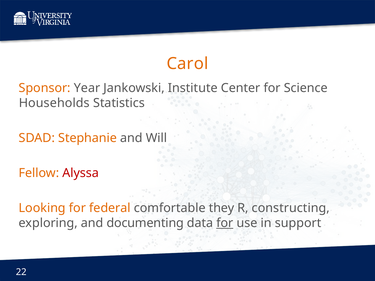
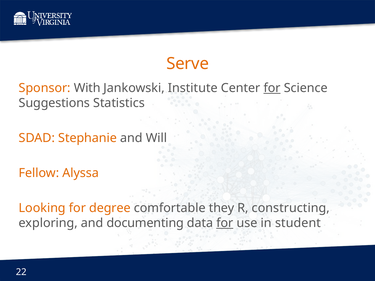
Carol: Carol -> Serve
Year: Year -> With
for at (272, 88) underline: none -> present
Households: Households -> Suggestions
Alyssa colour: red -> orange
federal: federal -> degree
support: support -> student
